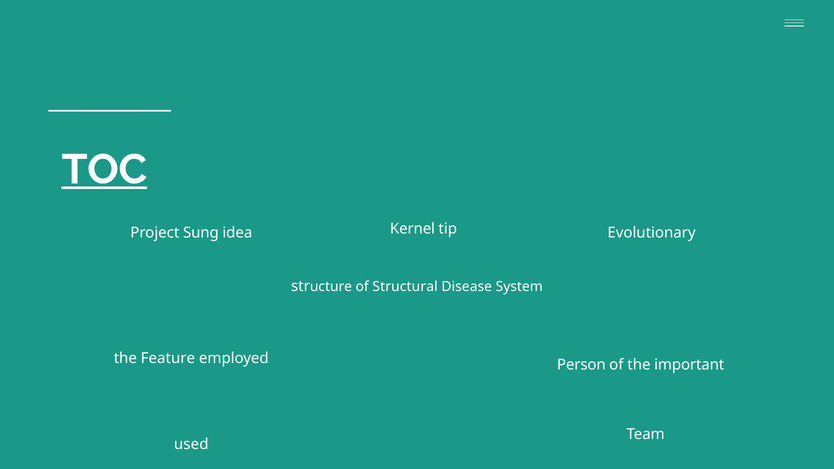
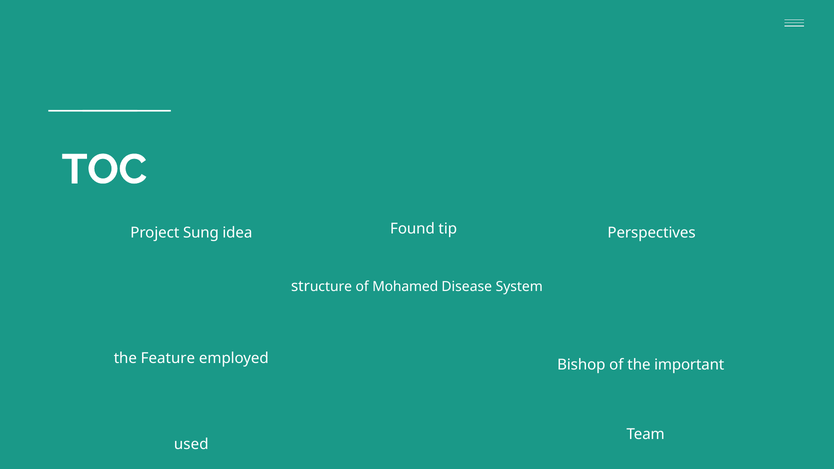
TOC underline: present -> none
Kernel: Kernel -> Found
Evolutionary: Evolutionary -> Perspectives
Structural: Structural -> Mohamed
Person: Person -> Bishop
